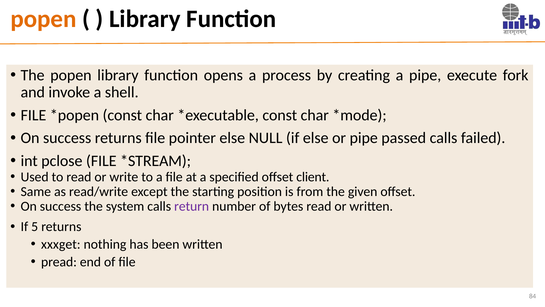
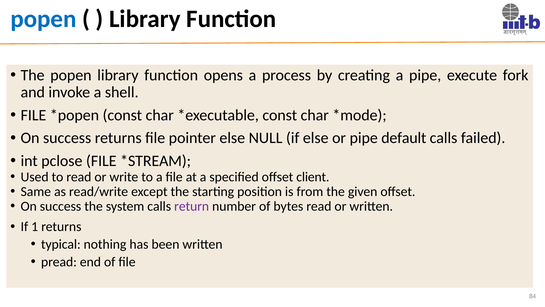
popen at (43, 19) colour: orange -> blue
passed: passed -> default
5: 5 -> 1
xxxget: xxxget -> typical
